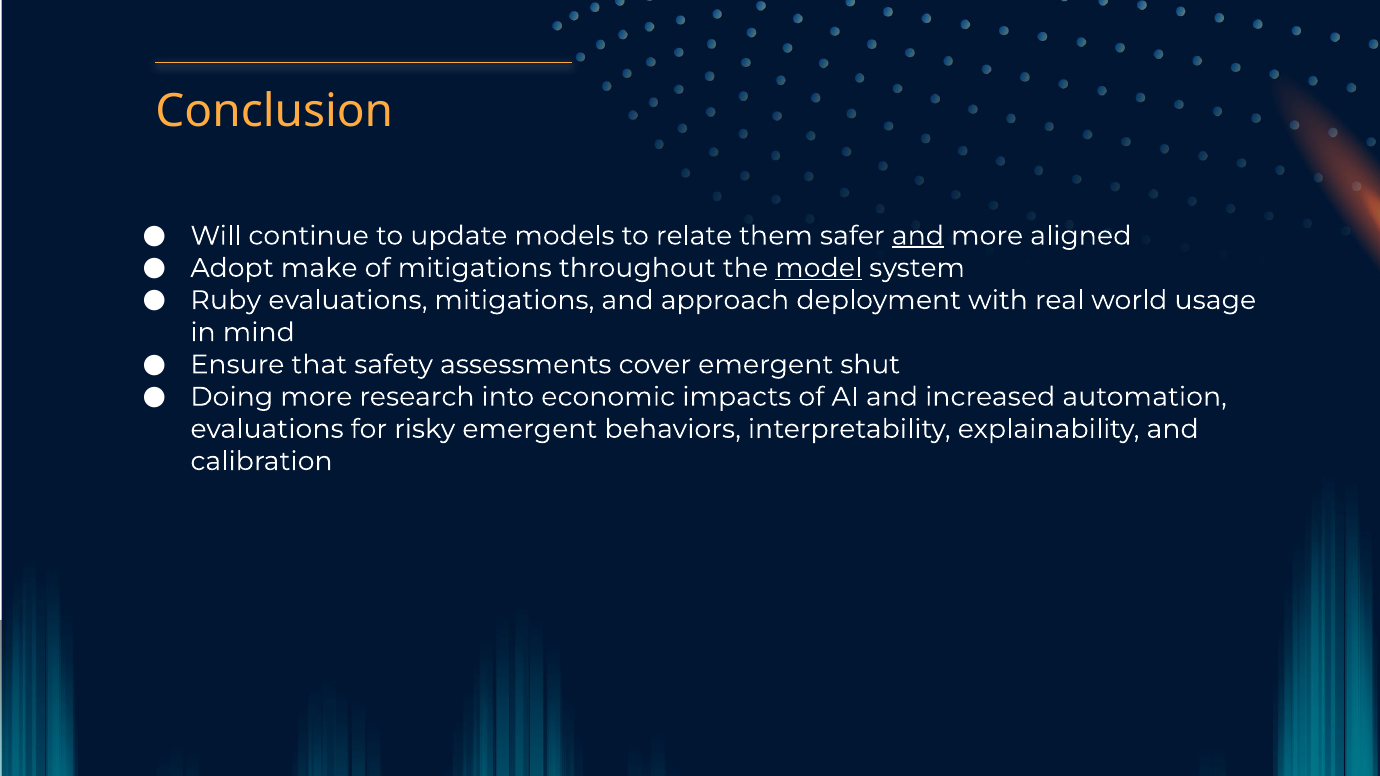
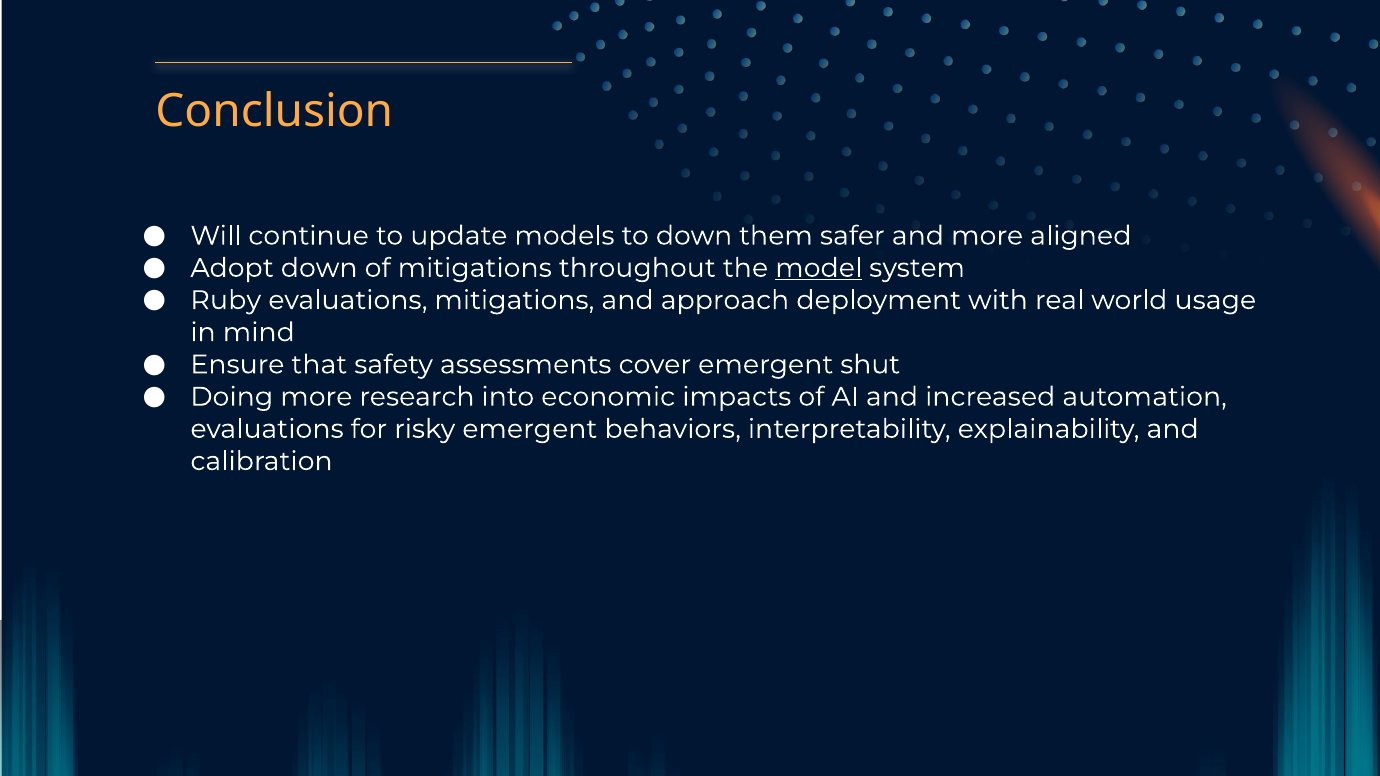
to relate: relate -> down
and at (918, 236) underline: present -> none
Adopt make: make -> down
